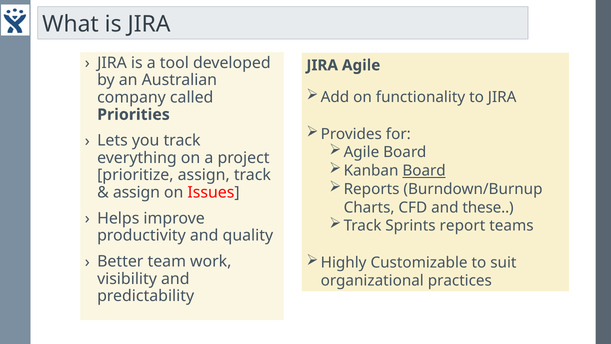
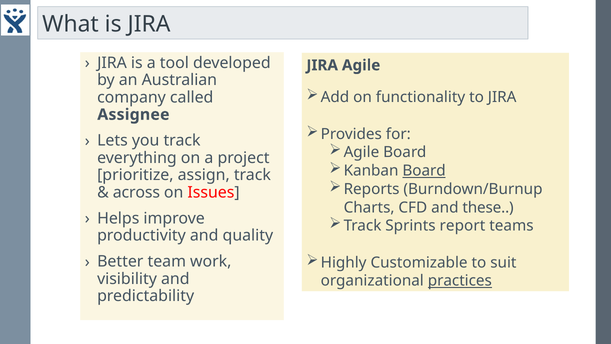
Priorities: Priorities -> Assignee
assign at (136, 192): assign -> across
practices underline: none -> present
